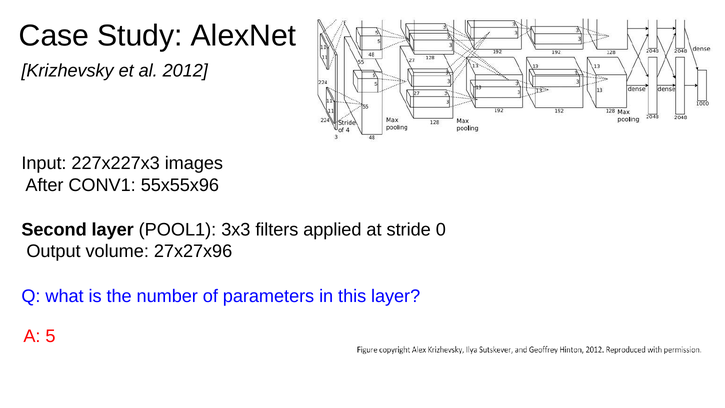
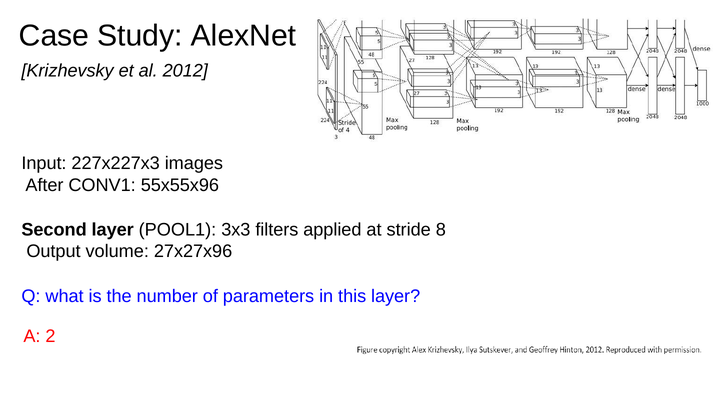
0: 0 -> 8
A 5: 5 -> 2
